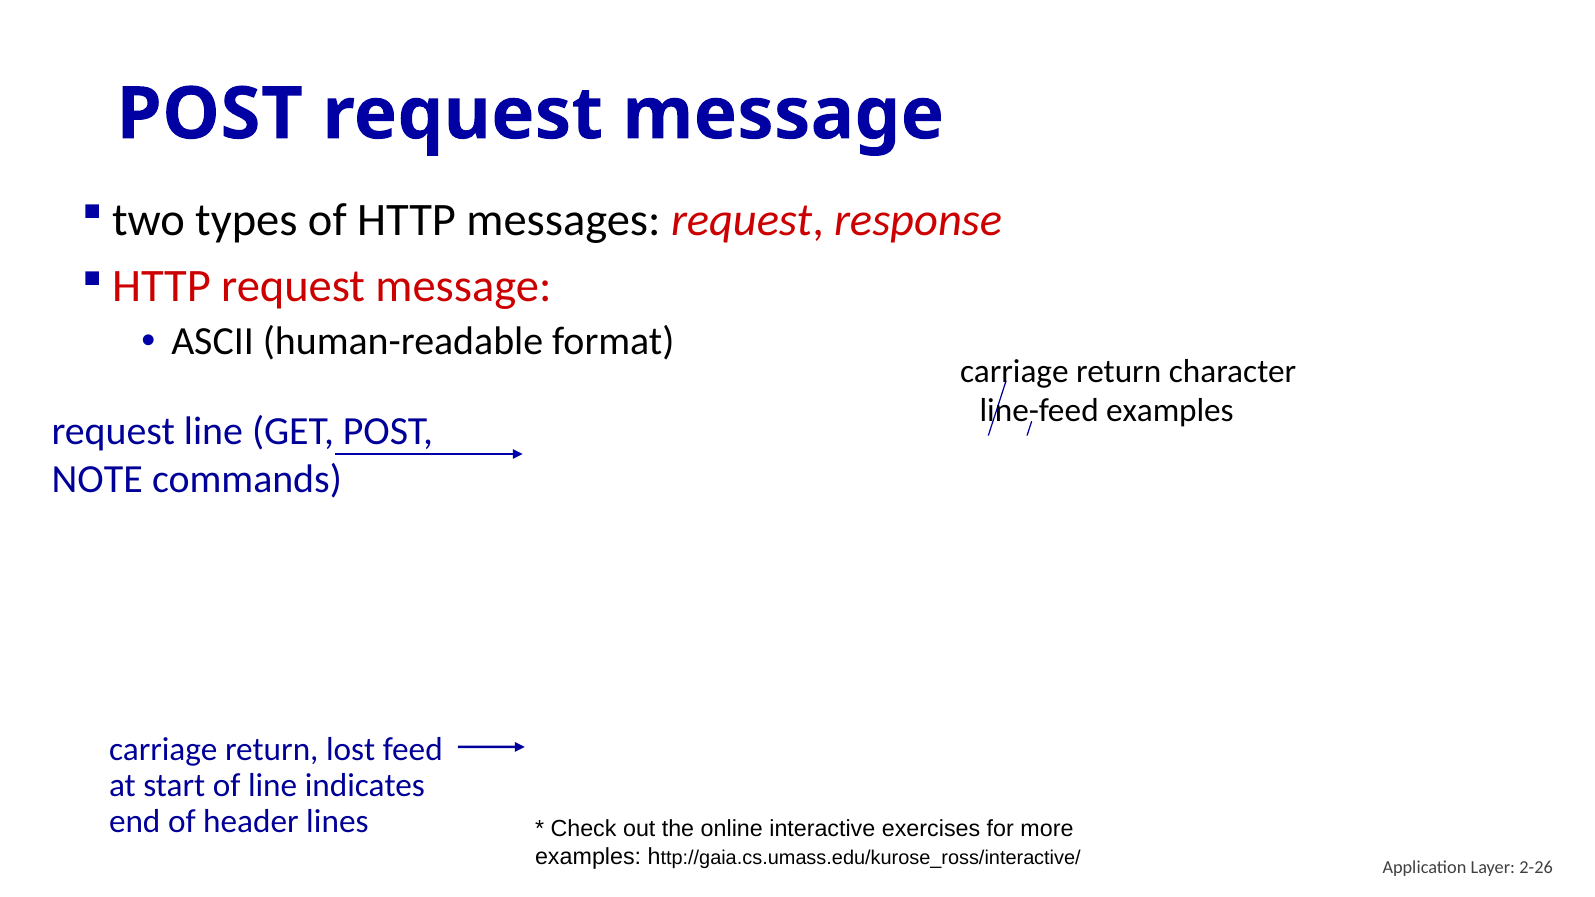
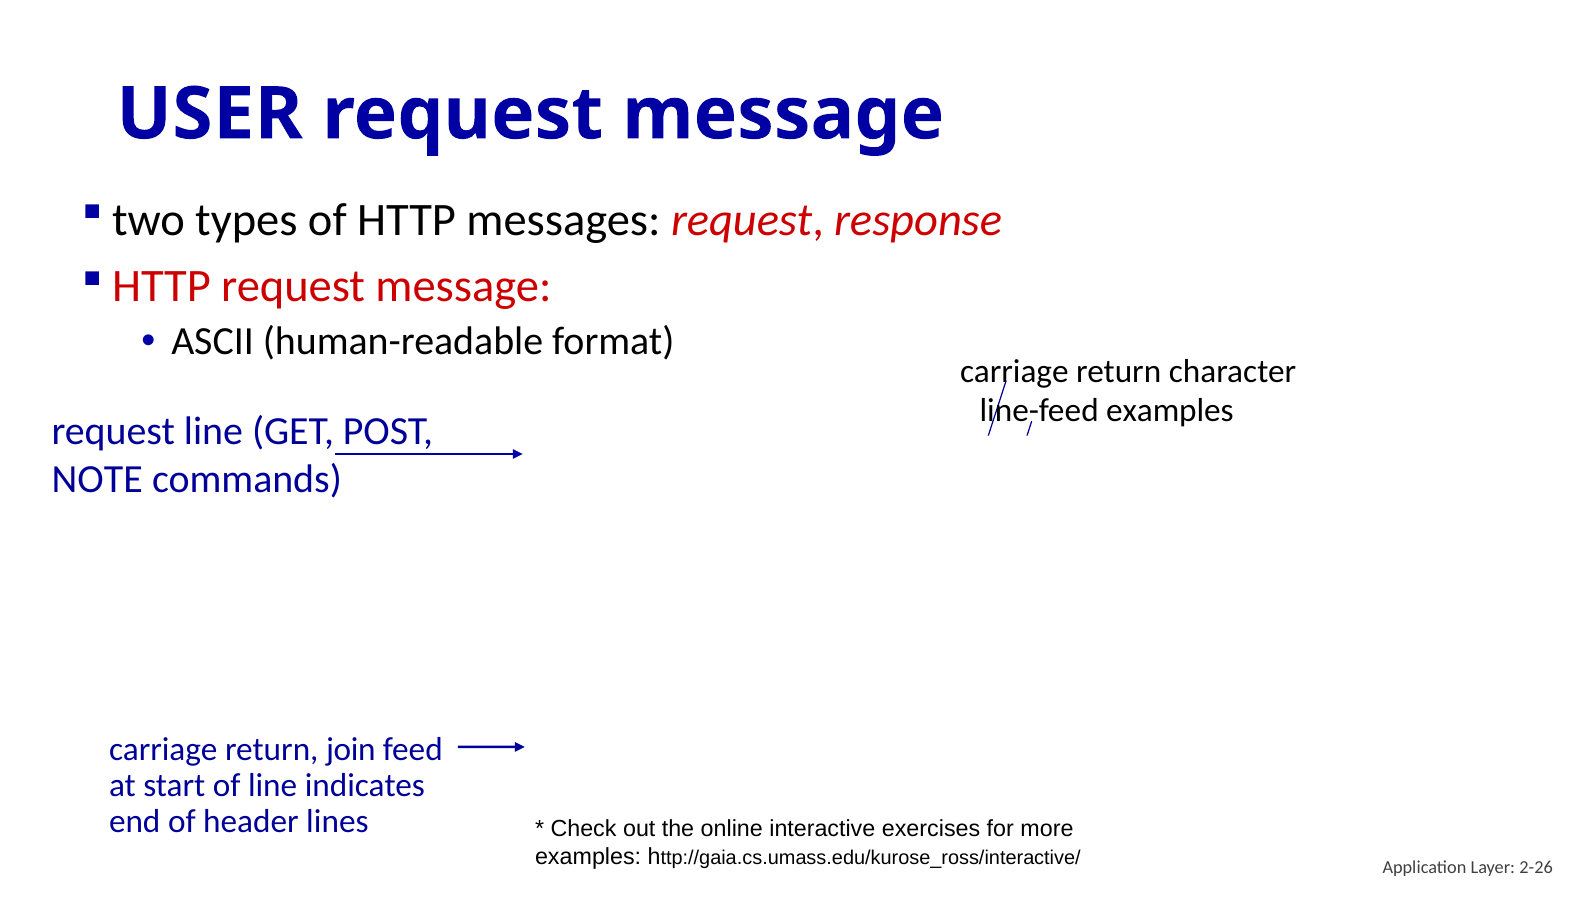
POST at (210, 114): POST -> USER
lost: lost -> join
